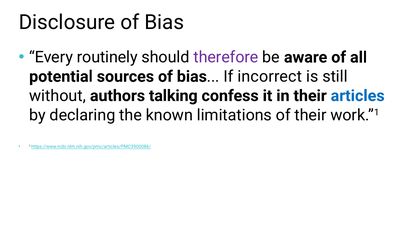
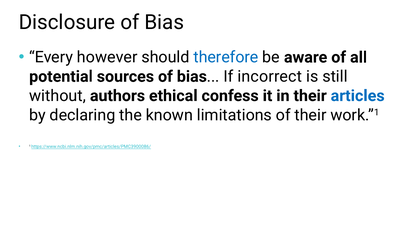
routinely: routinely -> however
therefore colour: purple -> blue
talking: talking -> ethical
